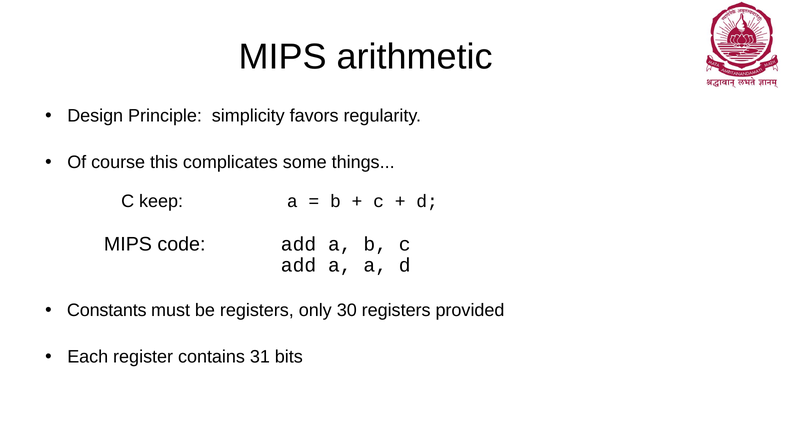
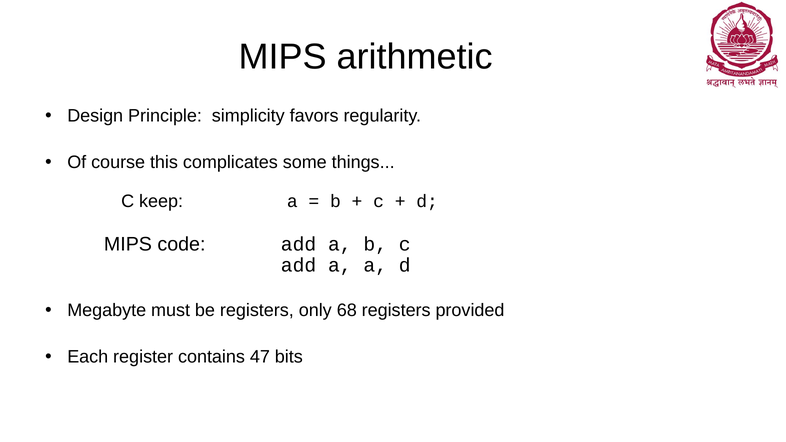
Constants: Constants -> Megabyte
30: 30 -> 68
31: 31 -> 47
